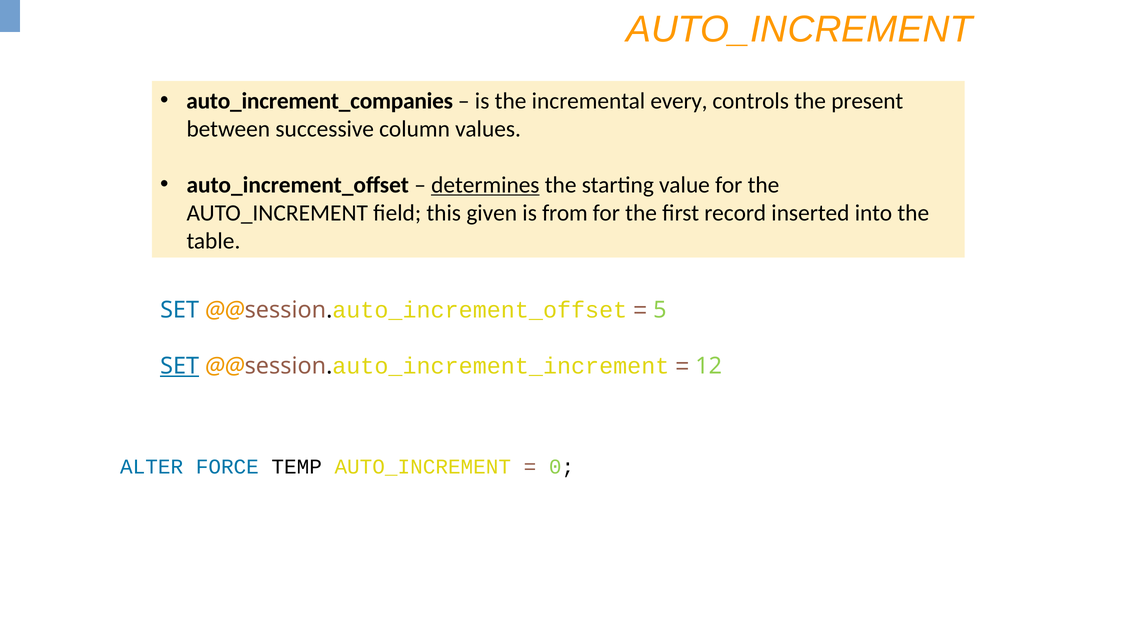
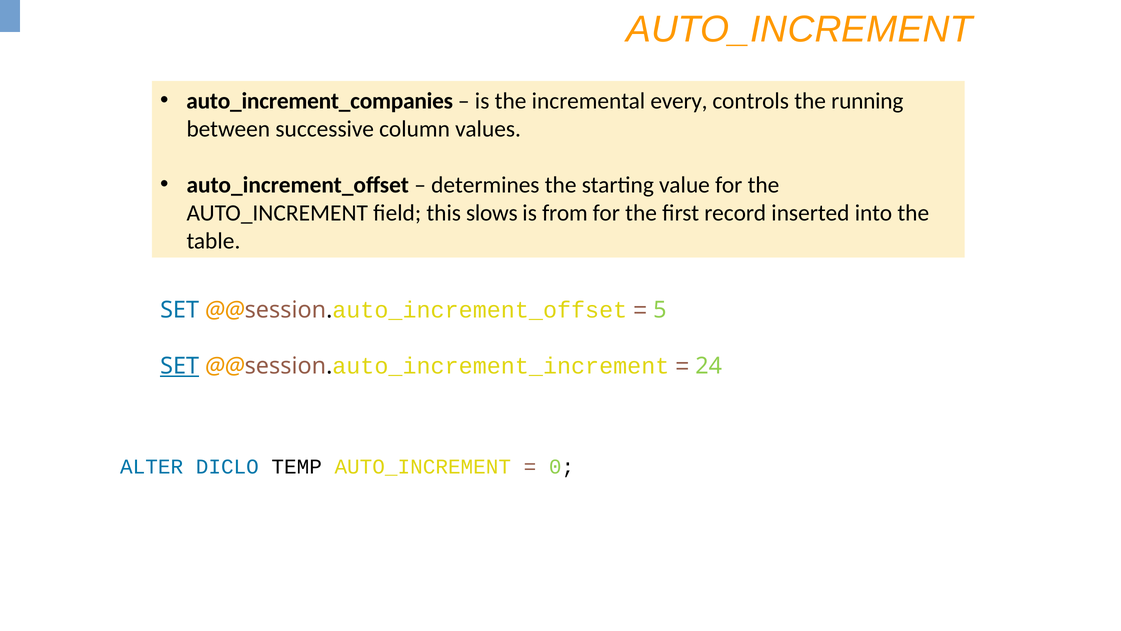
present: present -> running
determines underline: present -> none
given: given -> slows
12: 12 -> 24
FORCE: FORCE -> DICLO
